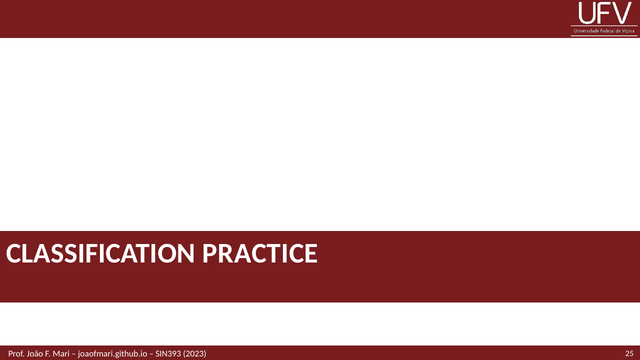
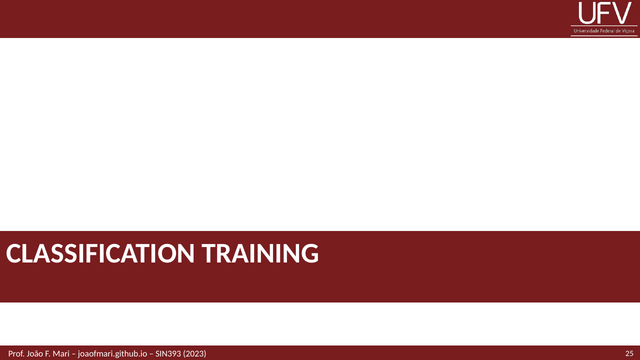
PRACTICE: PRACTICE -> TRAINING
